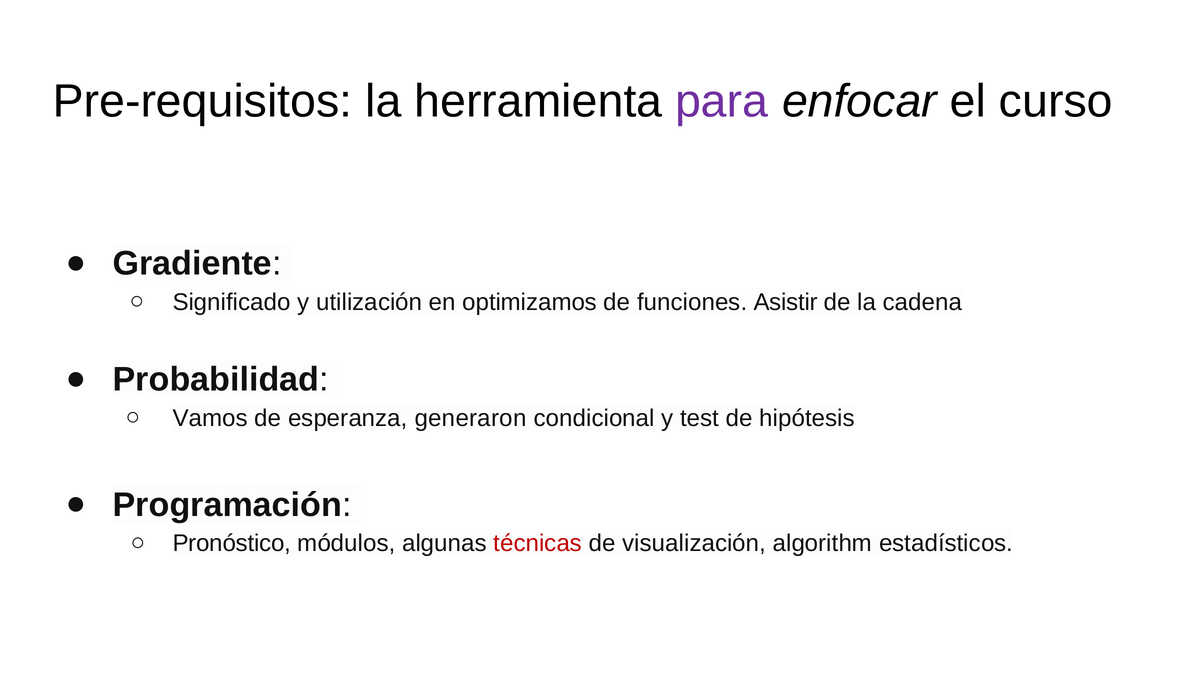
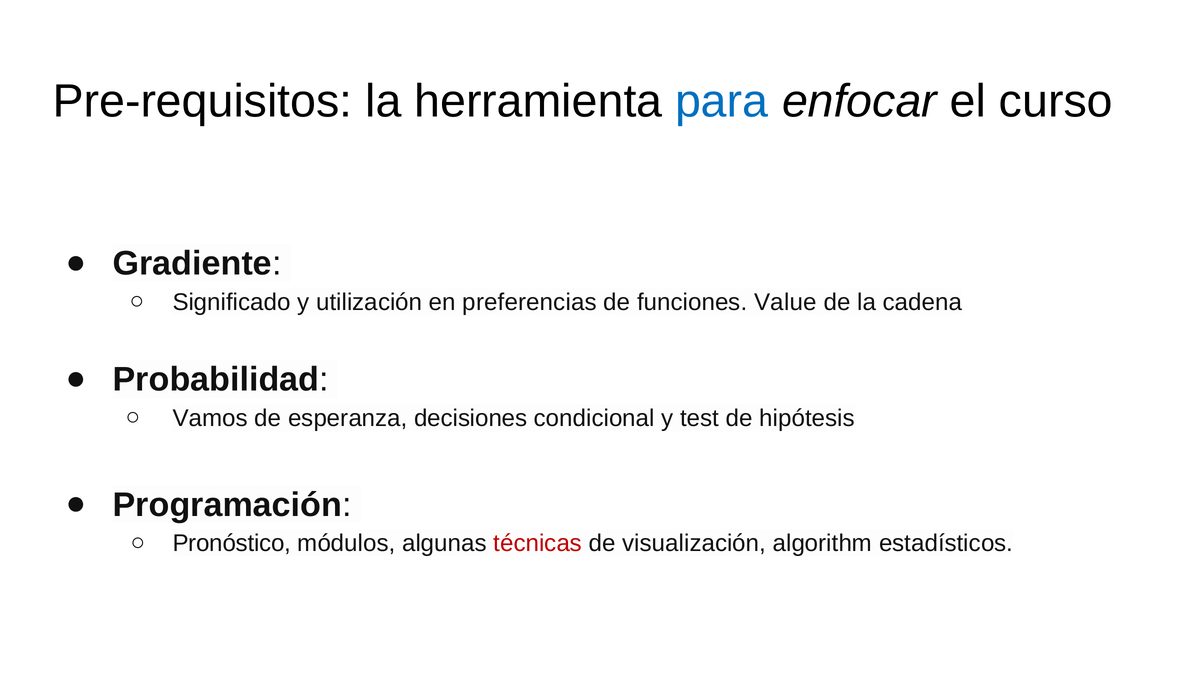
para colour: purple -> blue
optimizamos: optimizamos -> preferencias
Asistir: Asistir -> Value
generaron: generaron -> decisiones
